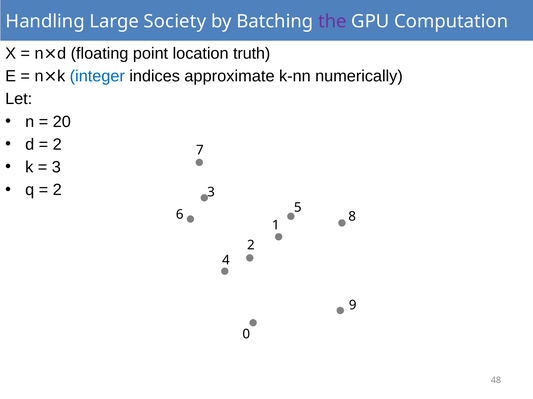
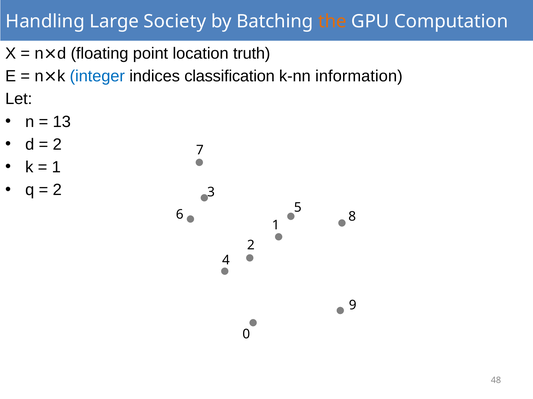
the colour: purple -> orange
approximate: approximate -> classification
numerically: numerically -> information
20: 20 -> 13
3 at (56, 167): 3 -> 1
